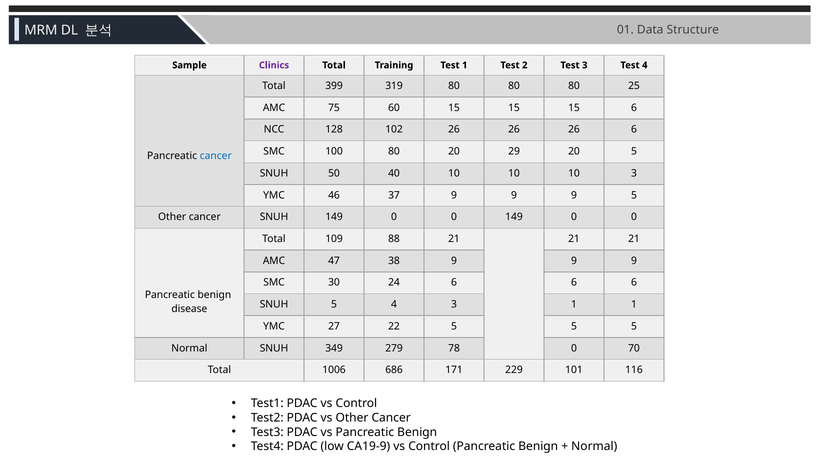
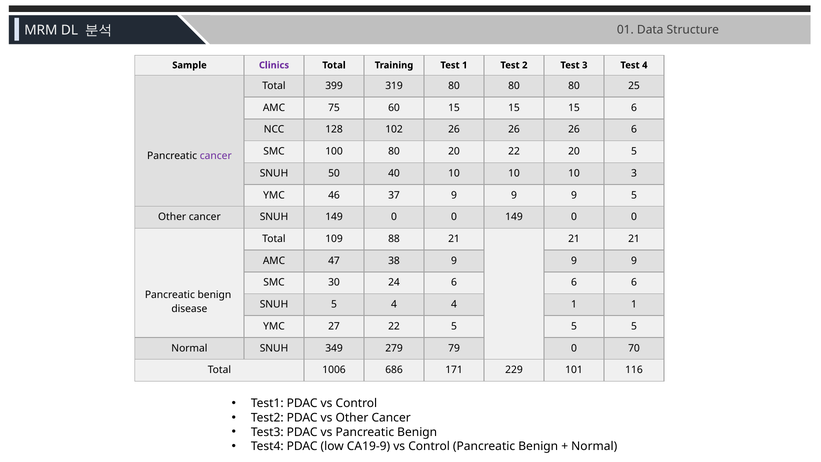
20 29: 29 -> 22
cancer at (216, 156) colour: blue -> purple
4 3: 3 -> 4
78: 78 -> 79
